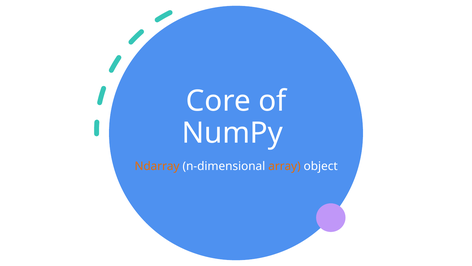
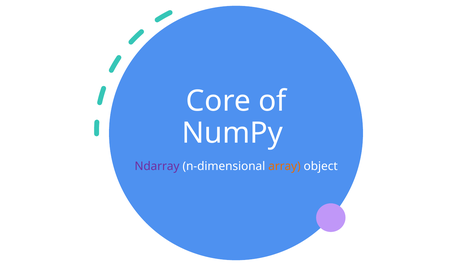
Ndarray colour: orange -> purple
